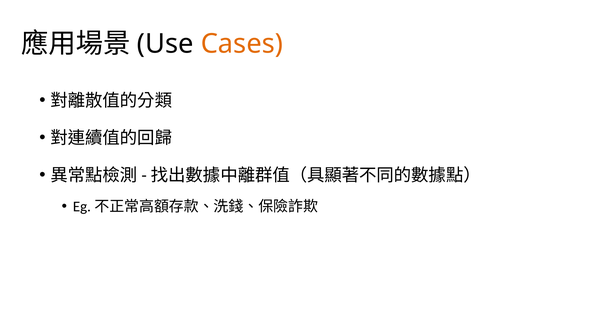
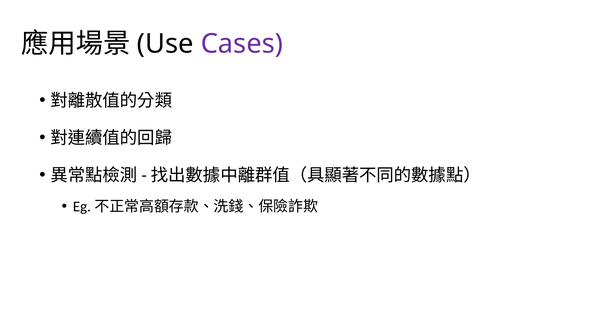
Cases colour: orange -> purple
